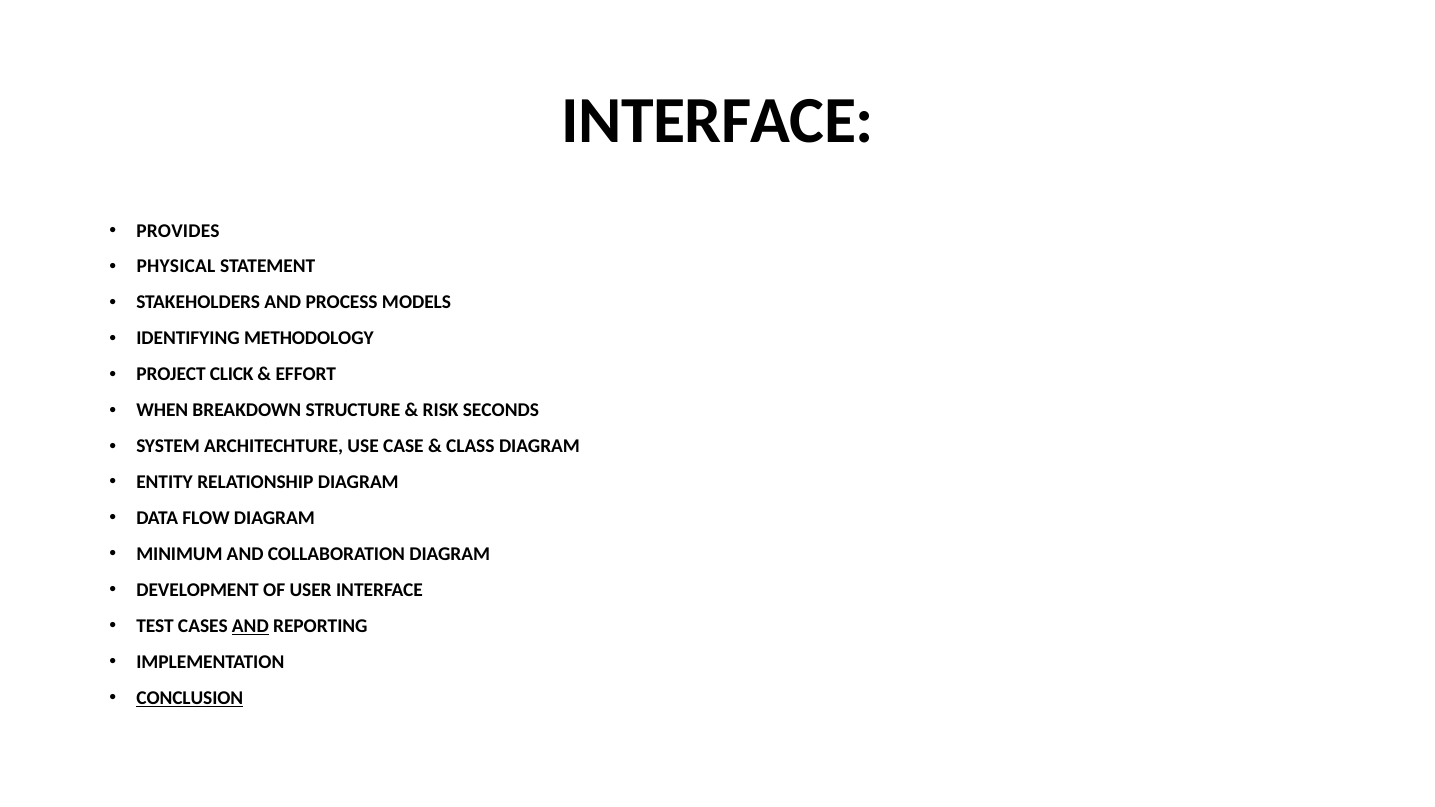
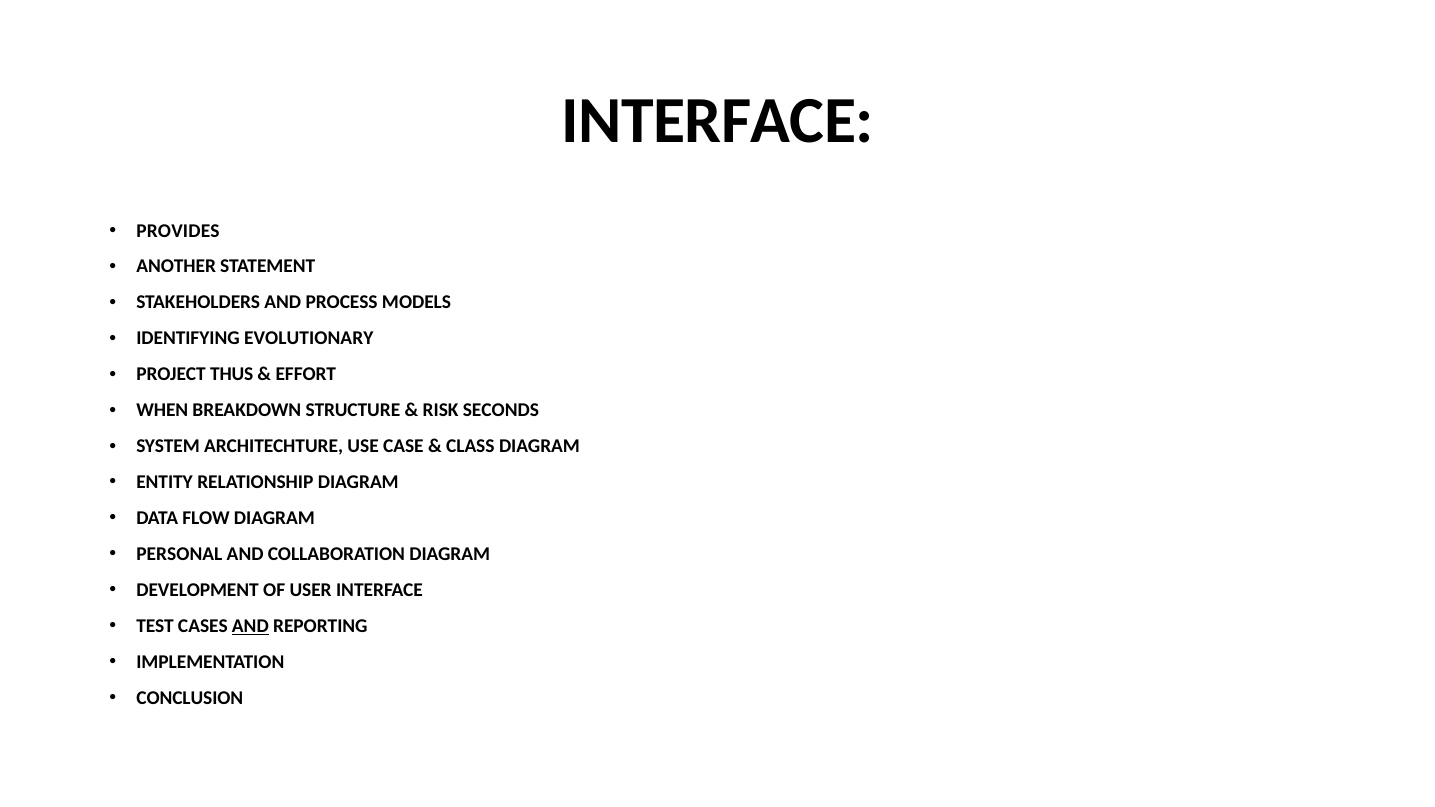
PHYSICAL: PHYSICAL -> ANOTHER
METHODOLOGY: METHODOLOGY -> EVOLUTIONARY
CLICK: CLICK -> THUS
MINIMUM: MINIMUM -> PERSONAL
CONCLUSION underline: present -> none
